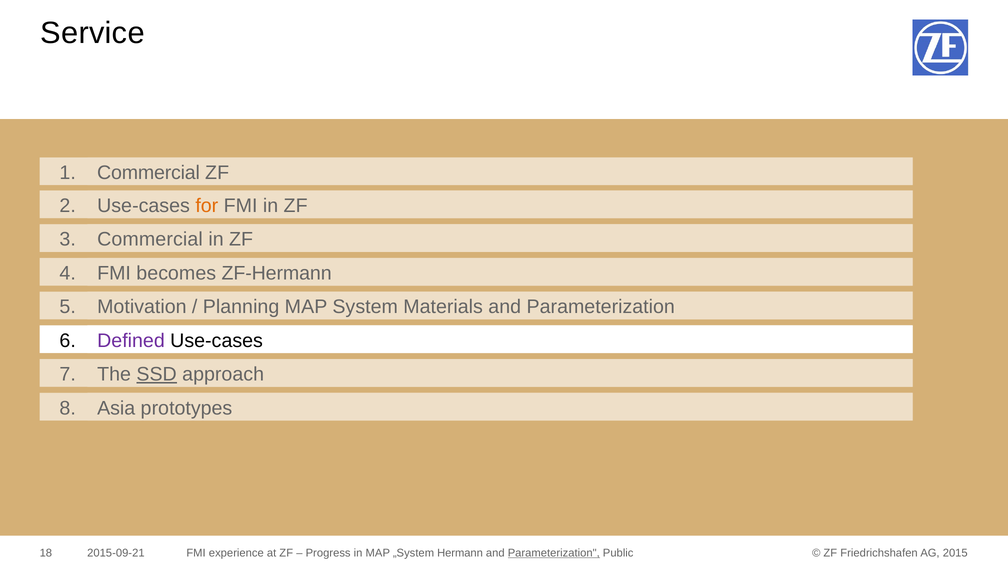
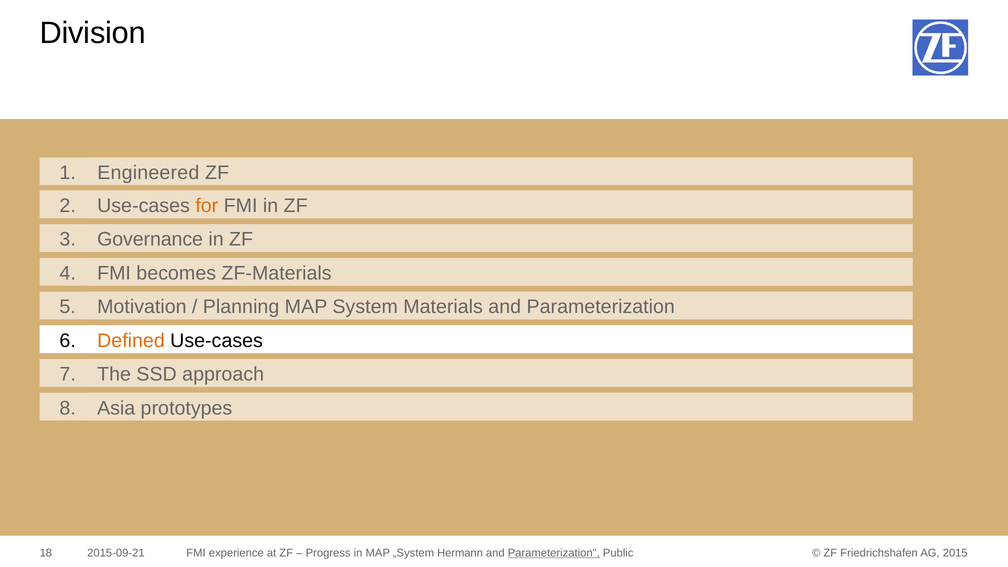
Service: Service -> Division
Commercial at (149, 173): Commercial -> Engineered
Commercial at (150, 239): Commercial -> Governance
ZF-Hermann: ZF-Hermann -> ZF-Materials
Defined colour: purple -> orange
SSD underline: present -> none
